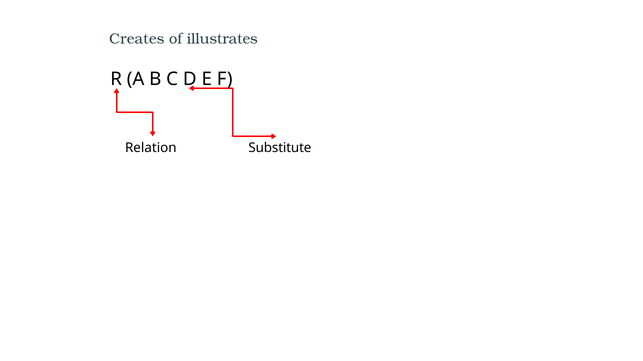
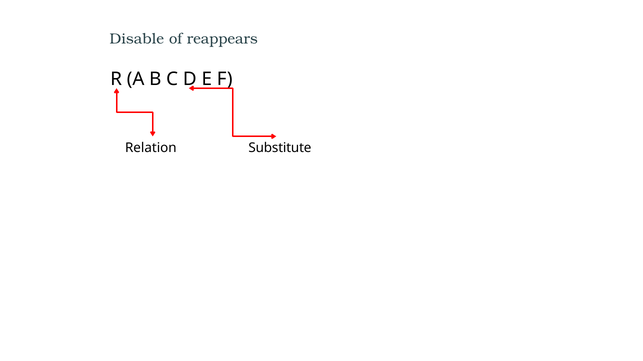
Creates: Creates -> Disable
illustrates: illustrates -> reappears
